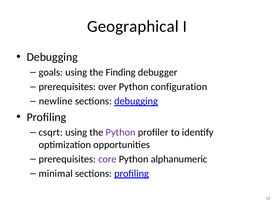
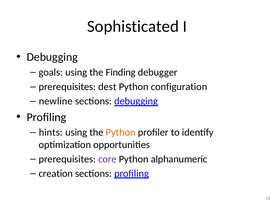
Geographical: Geographical -> Sophisticated
over: over -> dest
csqrt: csqrt -> hints
Python at (121, 133) colour: purple -> orange
minimal: minimal -> creation
